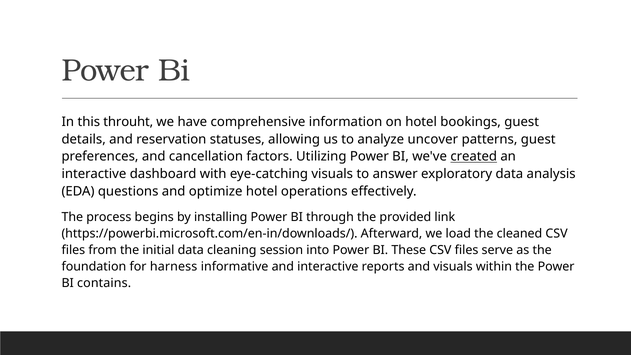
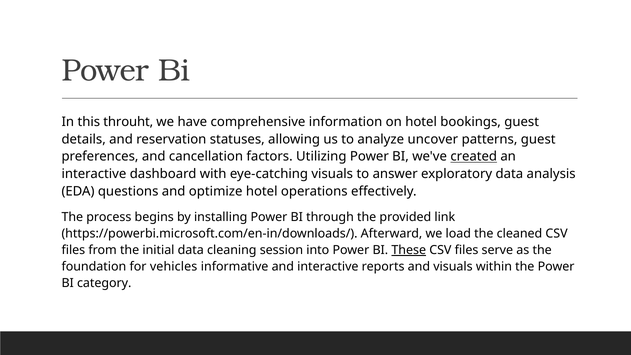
These underline: none -> present
harness: harness -> vehicles
contains: contains -> category
